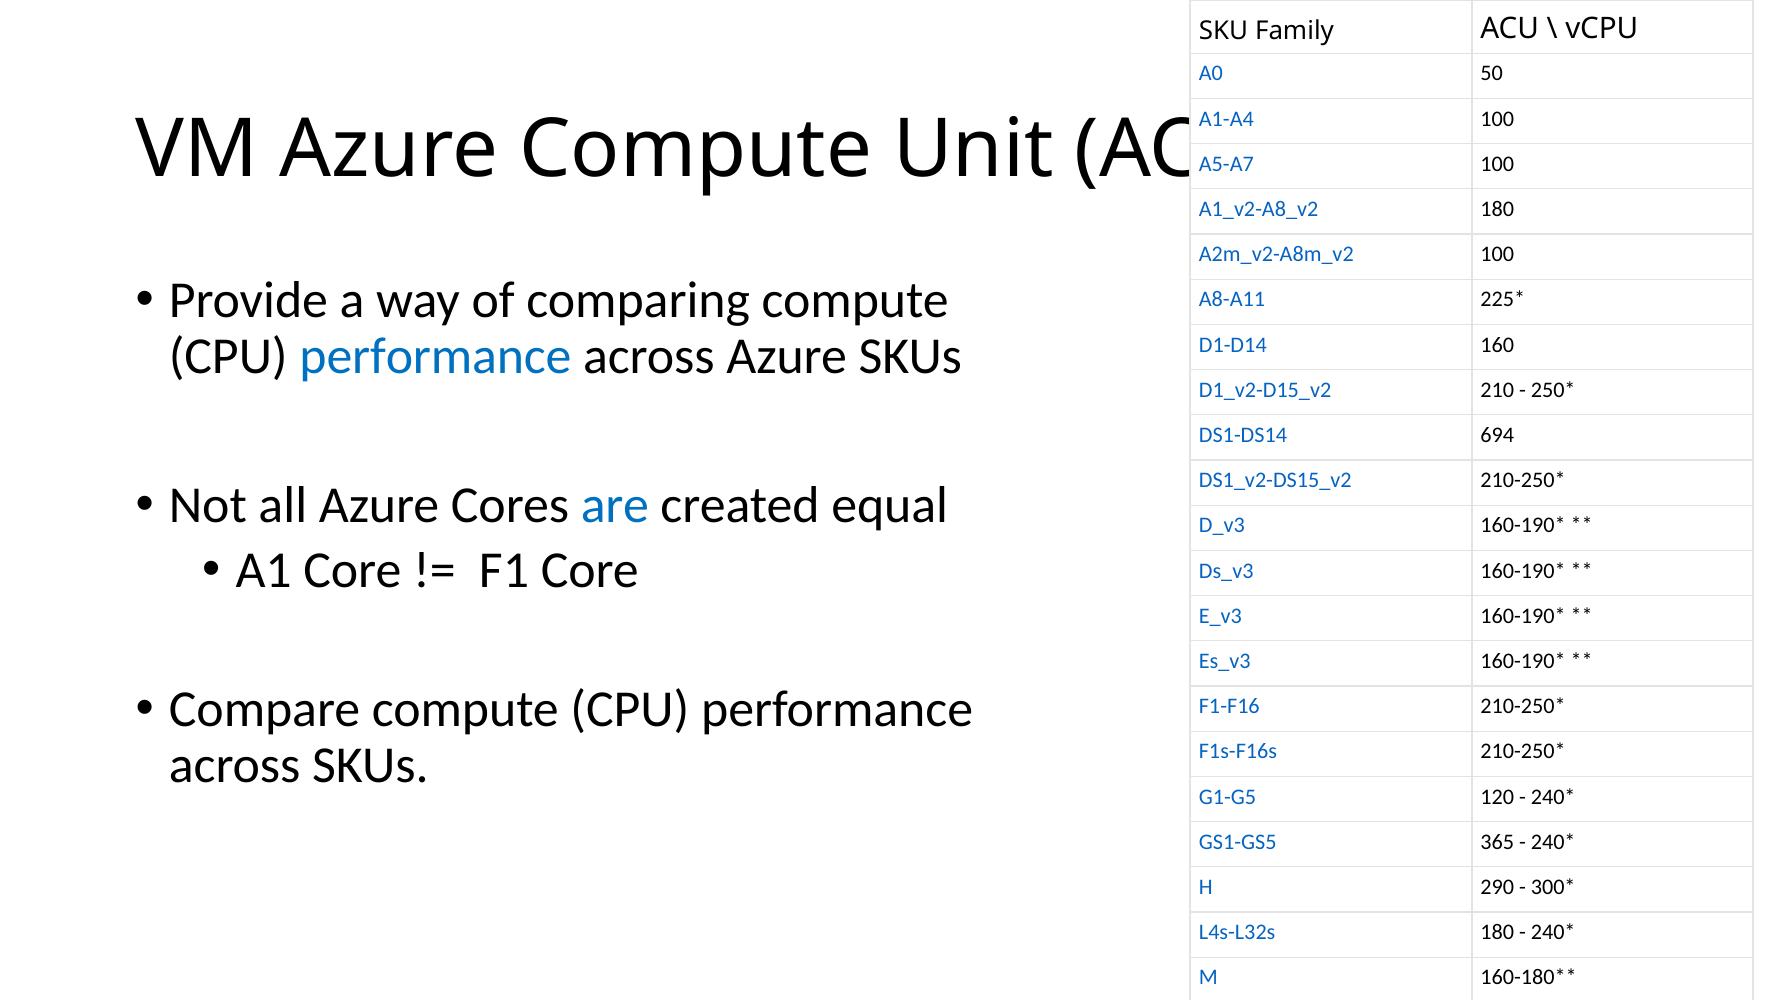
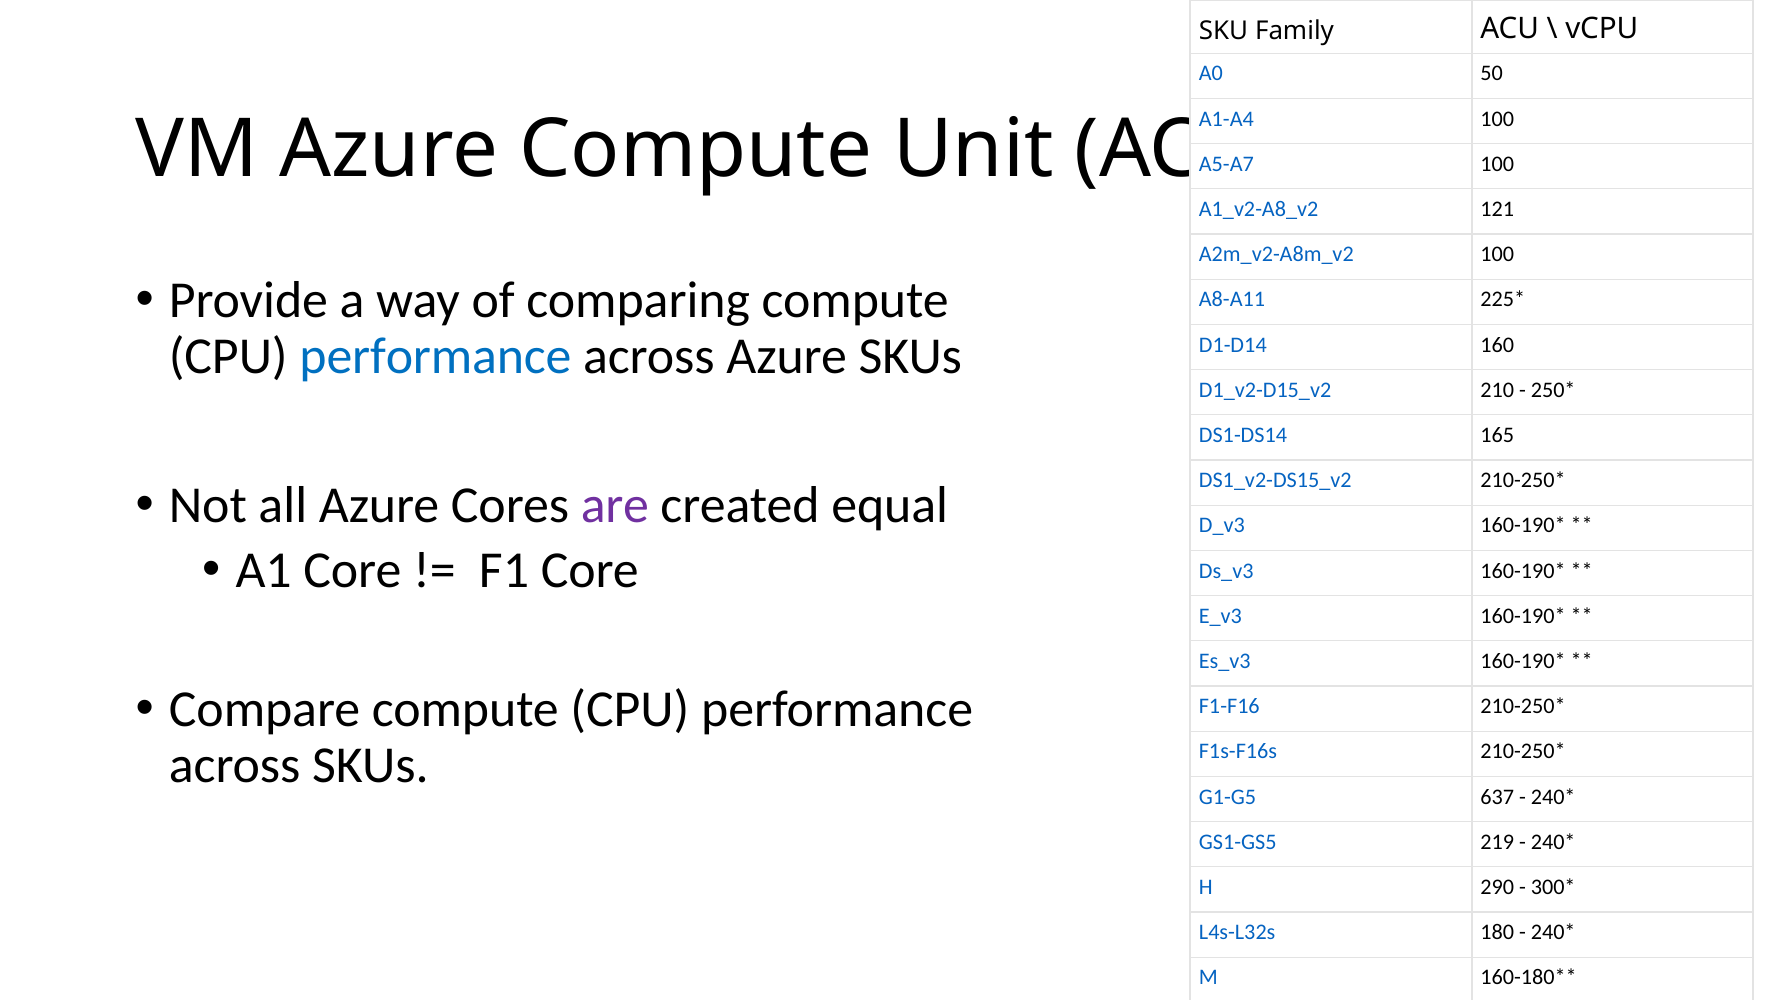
180 at (1497, 209): 180 -> 121
694: 694 -> 165
are colour: blue -> purple
120: 120 -> 637
365: 365 -> 219
